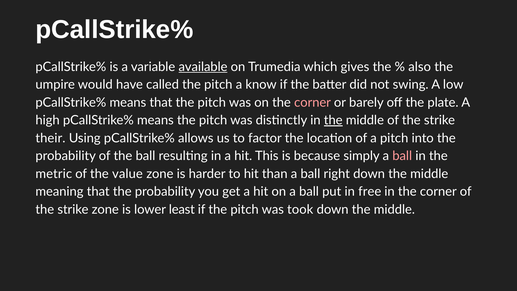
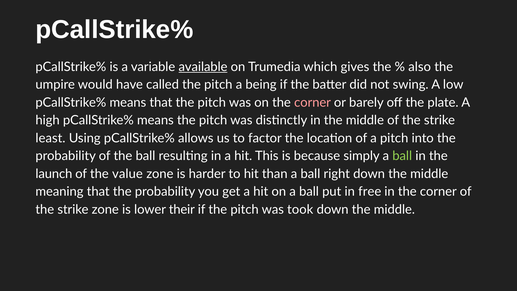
know: know -> being
the at (333, 120) underline: present -> none
their: their -> least
ball at (402, 156) colour: pink -> light green
metric: metric -> launch
least: least -> their
